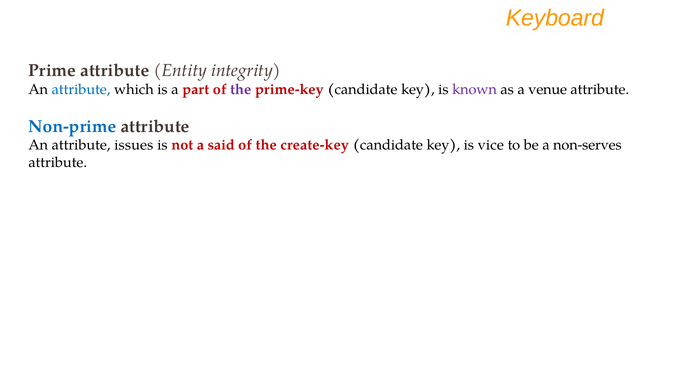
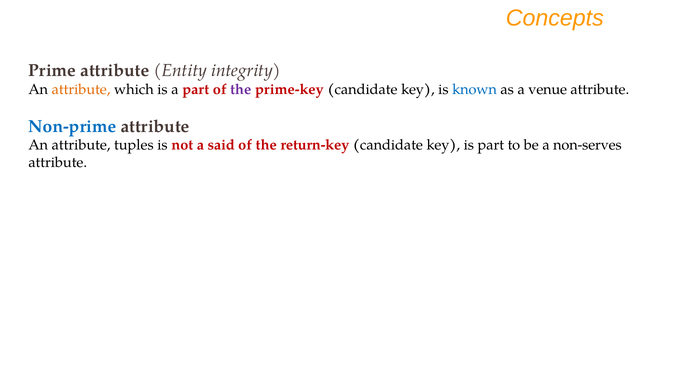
Keyboard: Keyboard -> Concepts
attribute at (81, 90) colour: blue -> orange
known colour: purple -> blue
issues: issues -> tuples
create-key: create-key -> return-key
is vice: vice -> part
